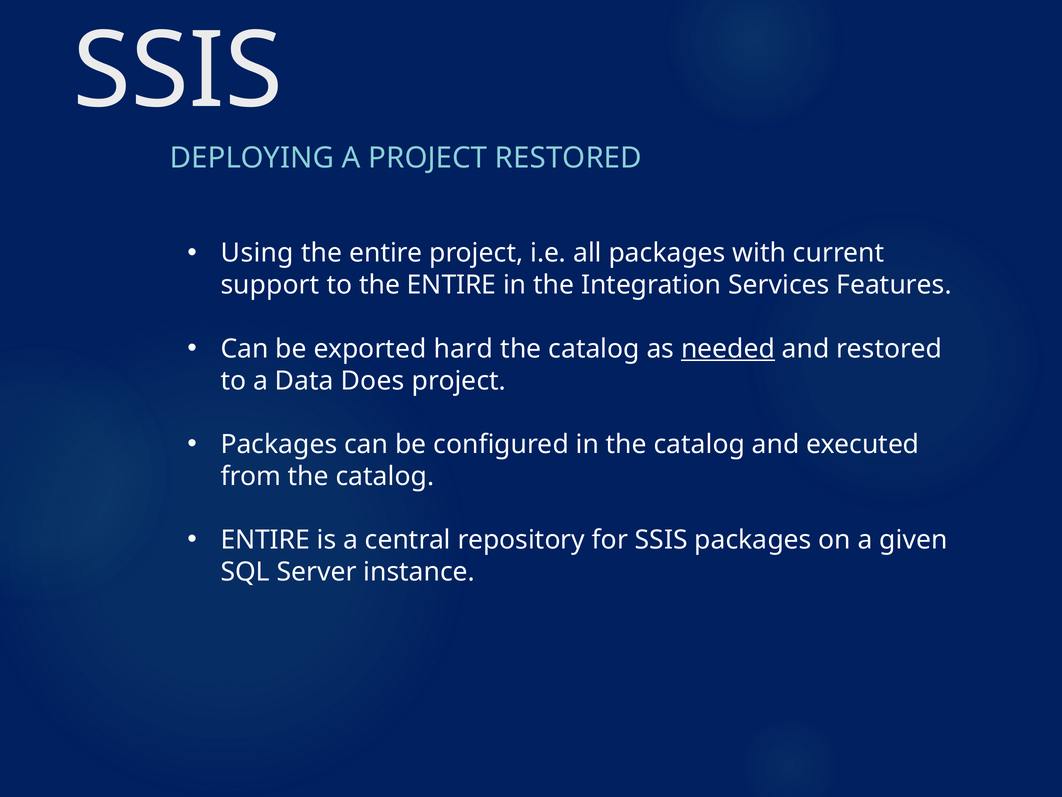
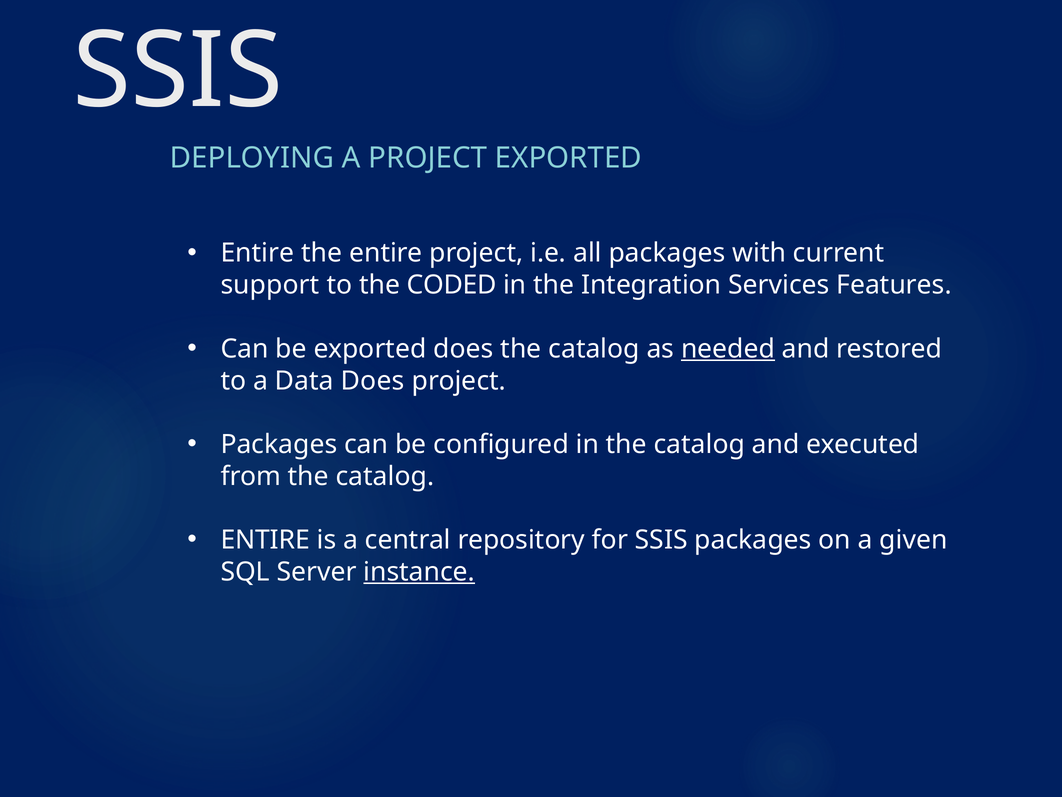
PROJECT RESTORED: RESTORED -> EXPORTED
Using at (257, 253): Using -> Entire
to the ENTIRE: ENTIRE -> CODED
exported hard: hard -> does
instance underline: none -> present
